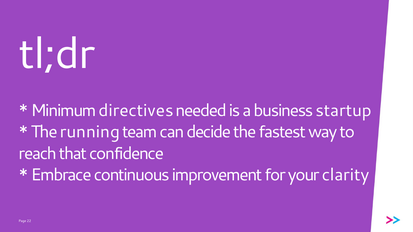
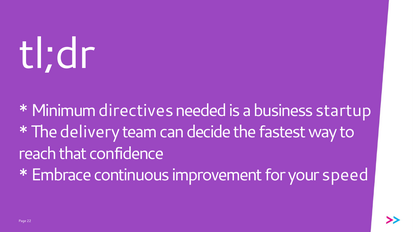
running: running -> delivery
clarity: clarity -> speed
